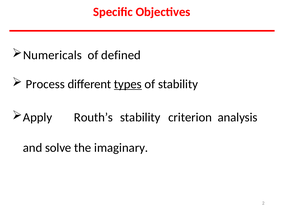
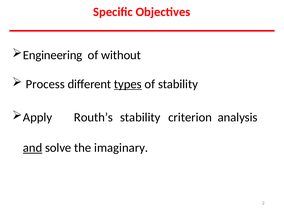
Numericals: Numericals -> Engineering
defined: defined -> without
and underline: none -> present
